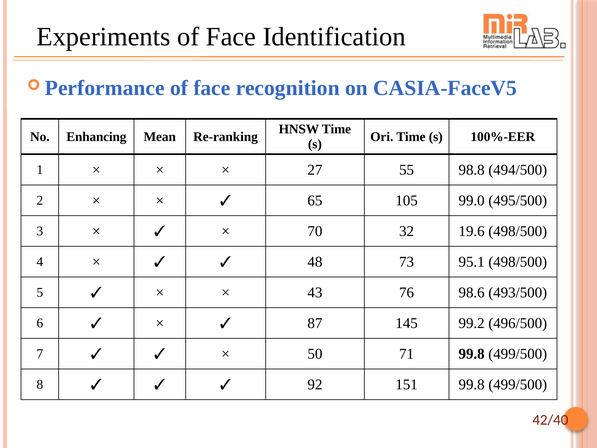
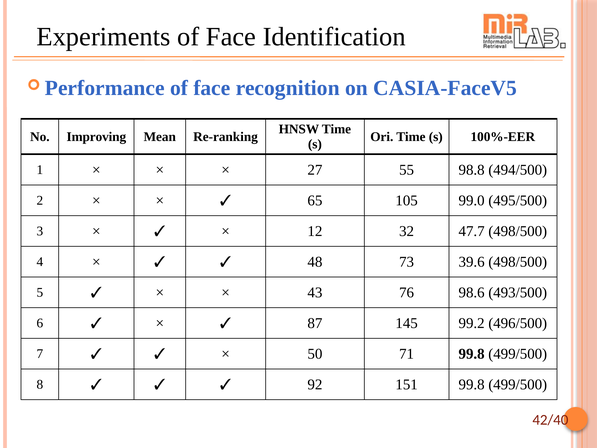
Enhancing: Enhancing -> Improving
70: 70 -> 12
19.6: 19.6 -> 47.7
95.1: 95.1 -> 39.6
